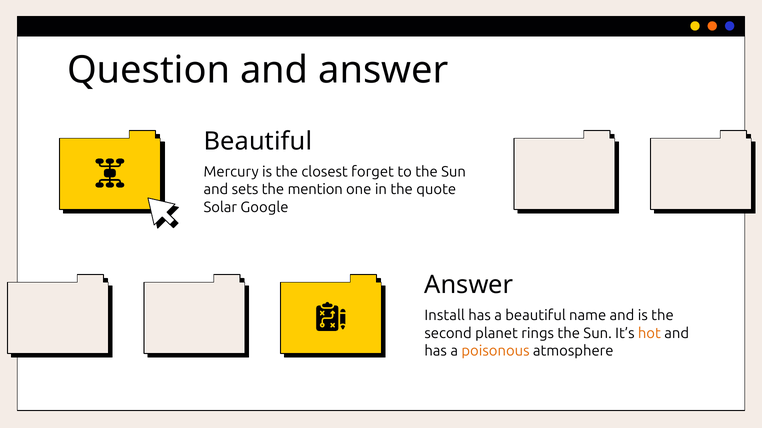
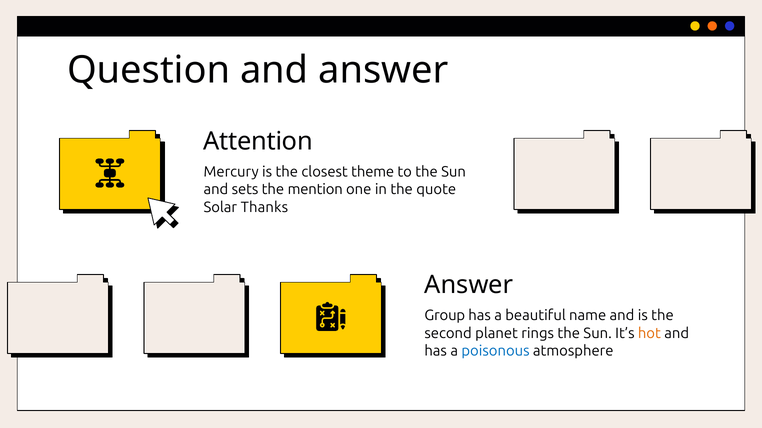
Beautiful at (258, 142): Beautiful -> Attention
forget: forget -> theme
Google: Google -> Thanks
Install: Install -> Group
poisonous colour: orange -> blue
